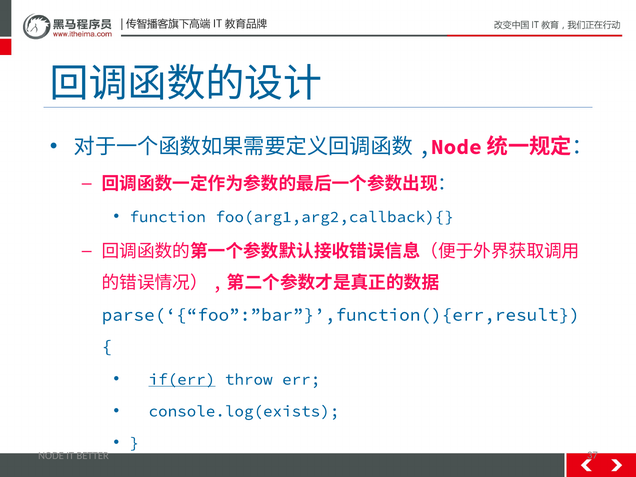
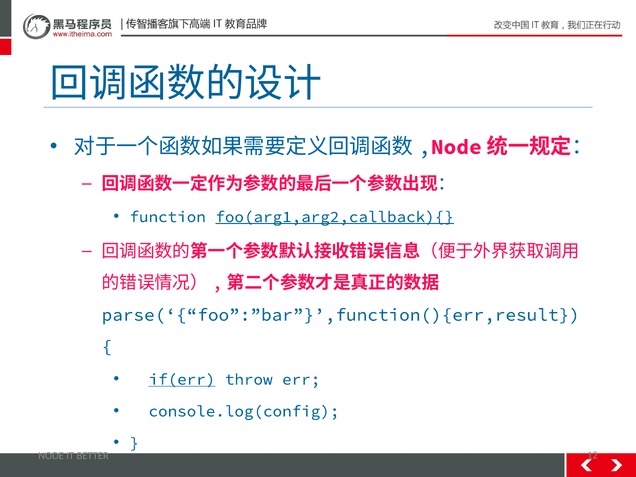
foo(arg1,arg2,callback){ underline: none -> present
console.log(exists: console.log(exists -> console.log(config
37: 37 -> 12
